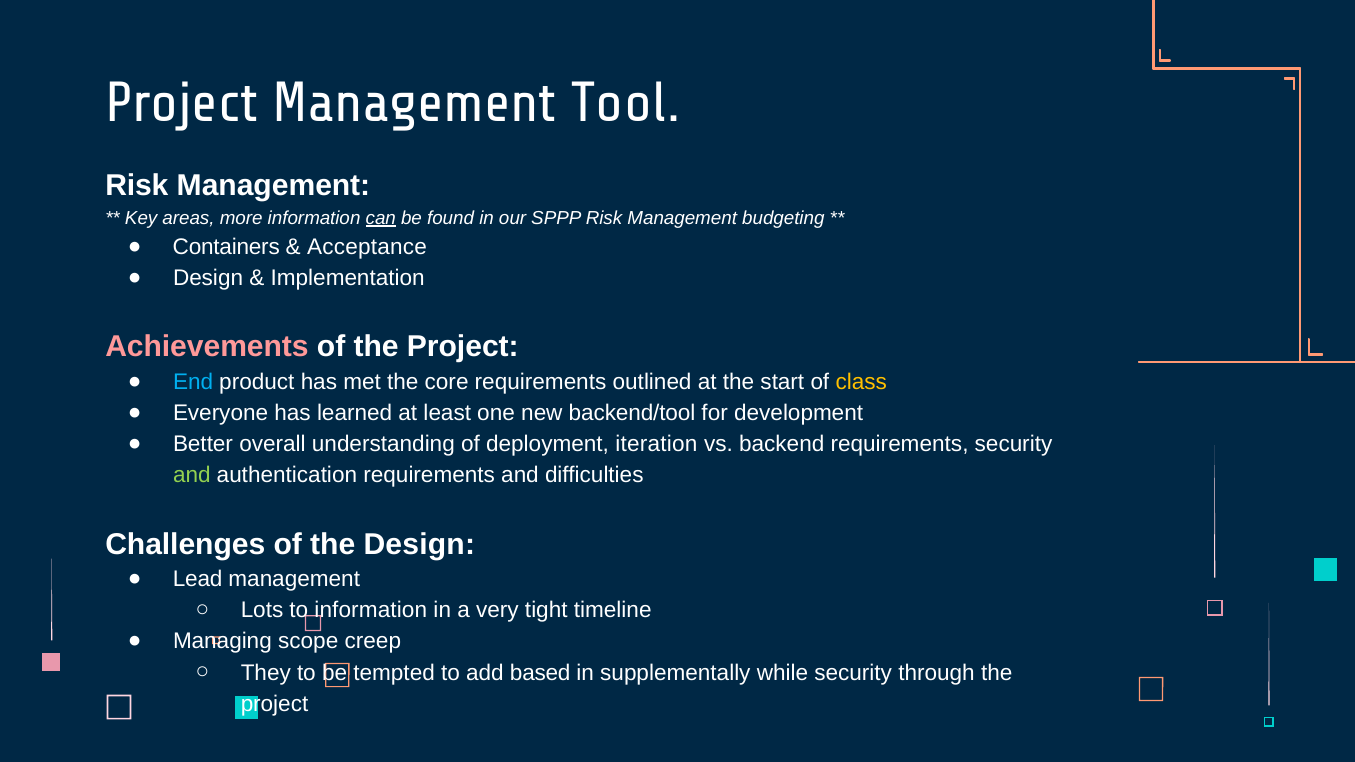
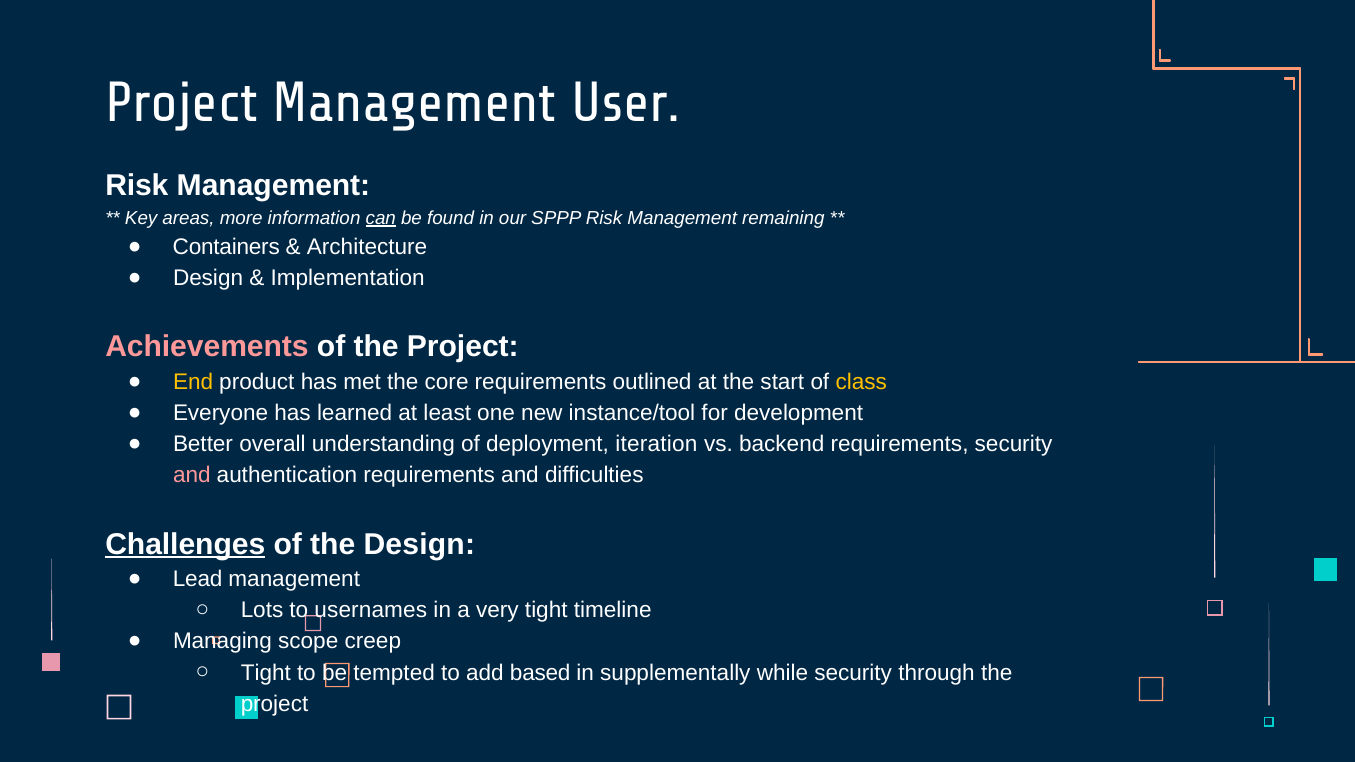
Tool: Tool -> User
budgeting: budgeting -> remaining
Acceptance: Acceptance -> Architecture
End colour: light blue -> yellow
backend/tool: backend/tool -> instance/tool
and at (192, 476) colour: light green -> pink
Challenges underline: none -> present
to information: information -> usernames
They at (266, 673): They -> Tight
